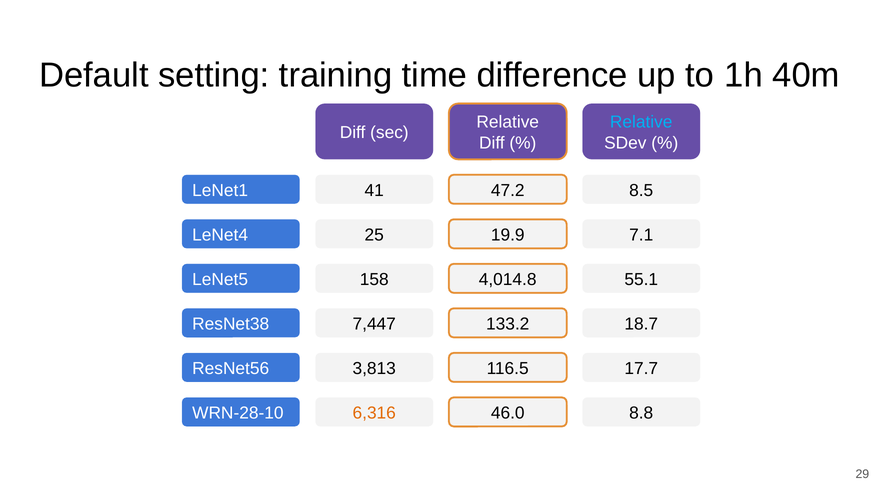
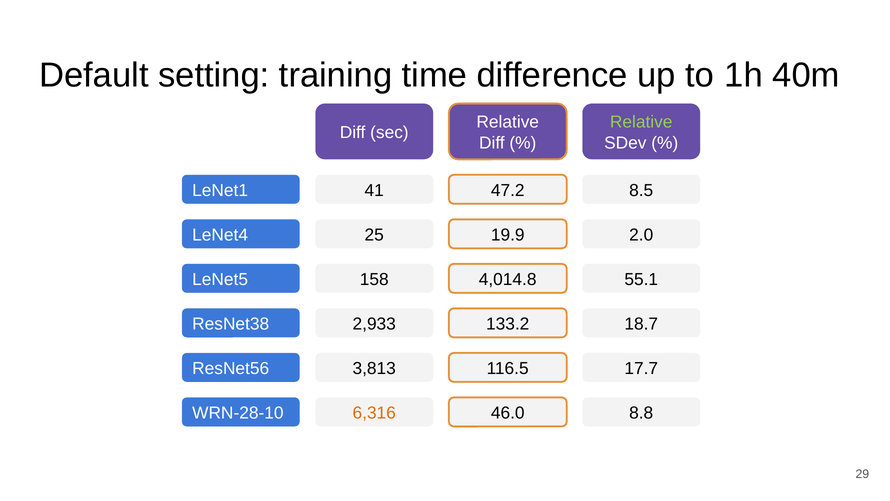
Relative at (641, 122) colour: light blue -> light green
7.1: 7.1 -> 2.0
7,447: 7,447 -> 2,933
